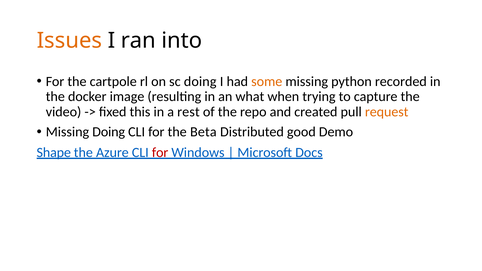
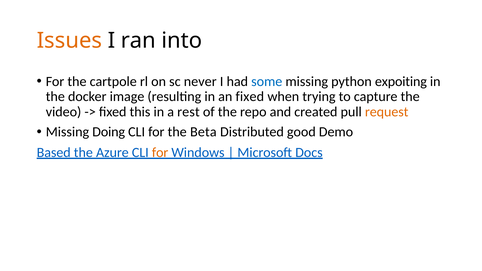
sc doing: doing -> never
some colour: orange -> blue
recorded: recorded -> expoiting
an what: what -> fixed
Shape: Shape -> Based
for at (160, 152) colour: red -> orange
